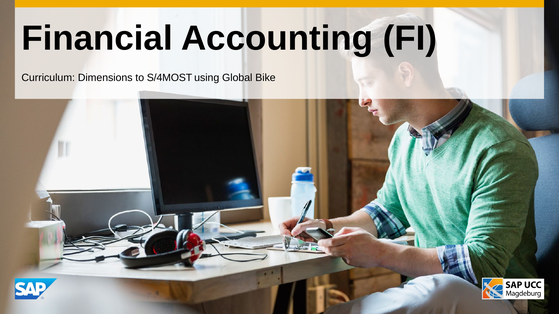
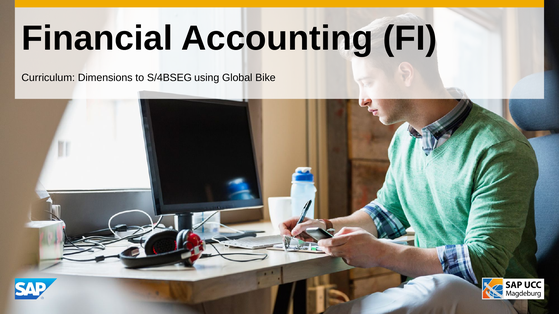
S/4MOST: S/4MOST -> S/4BSEG
